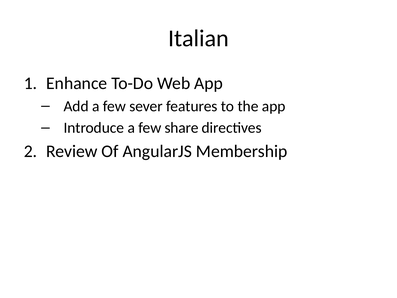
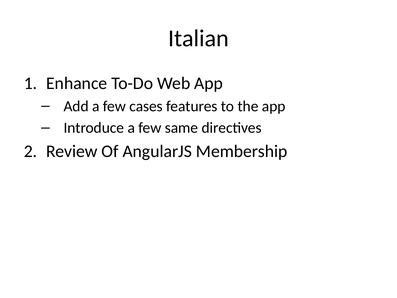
sever: sever -> cases
share: share -> same
